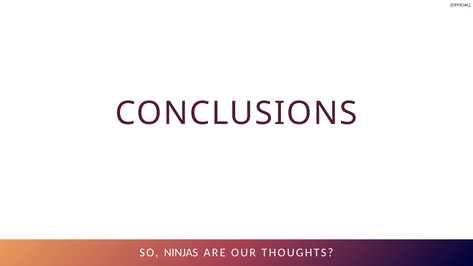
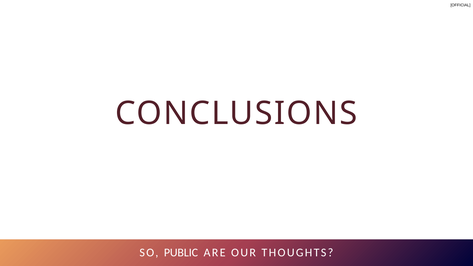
NINJAS: NINJAS -> PUBLIC
